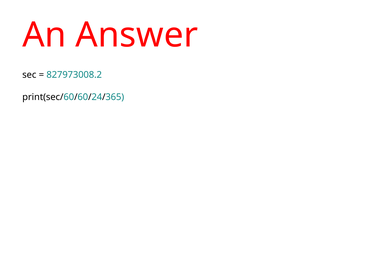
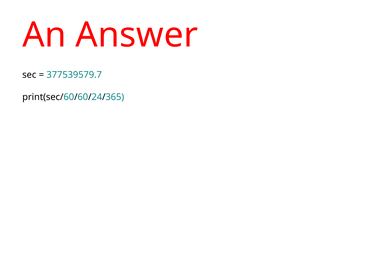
827973008.2: 827973008.2 -> 377539579.7
